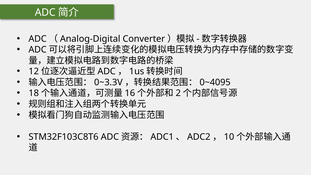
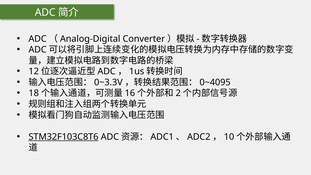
STM32F103C8T6 underline: none -> present
